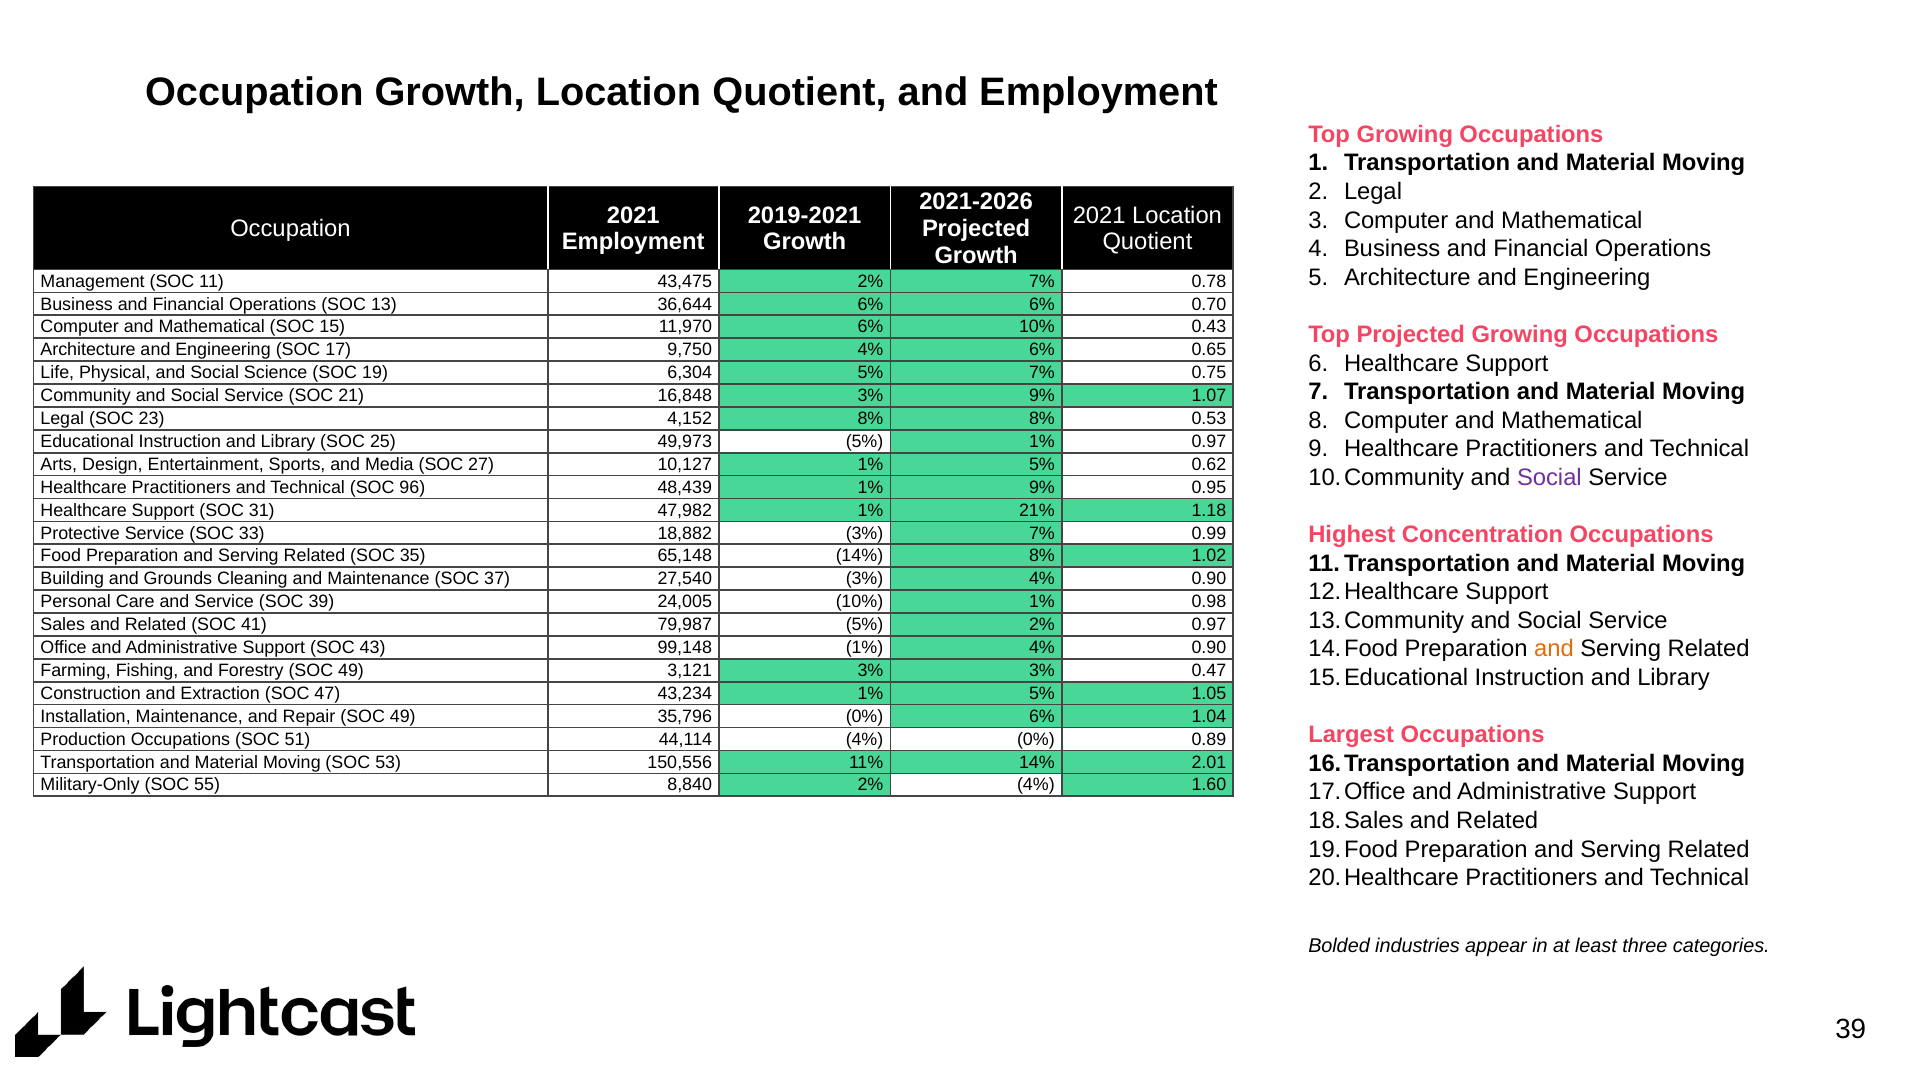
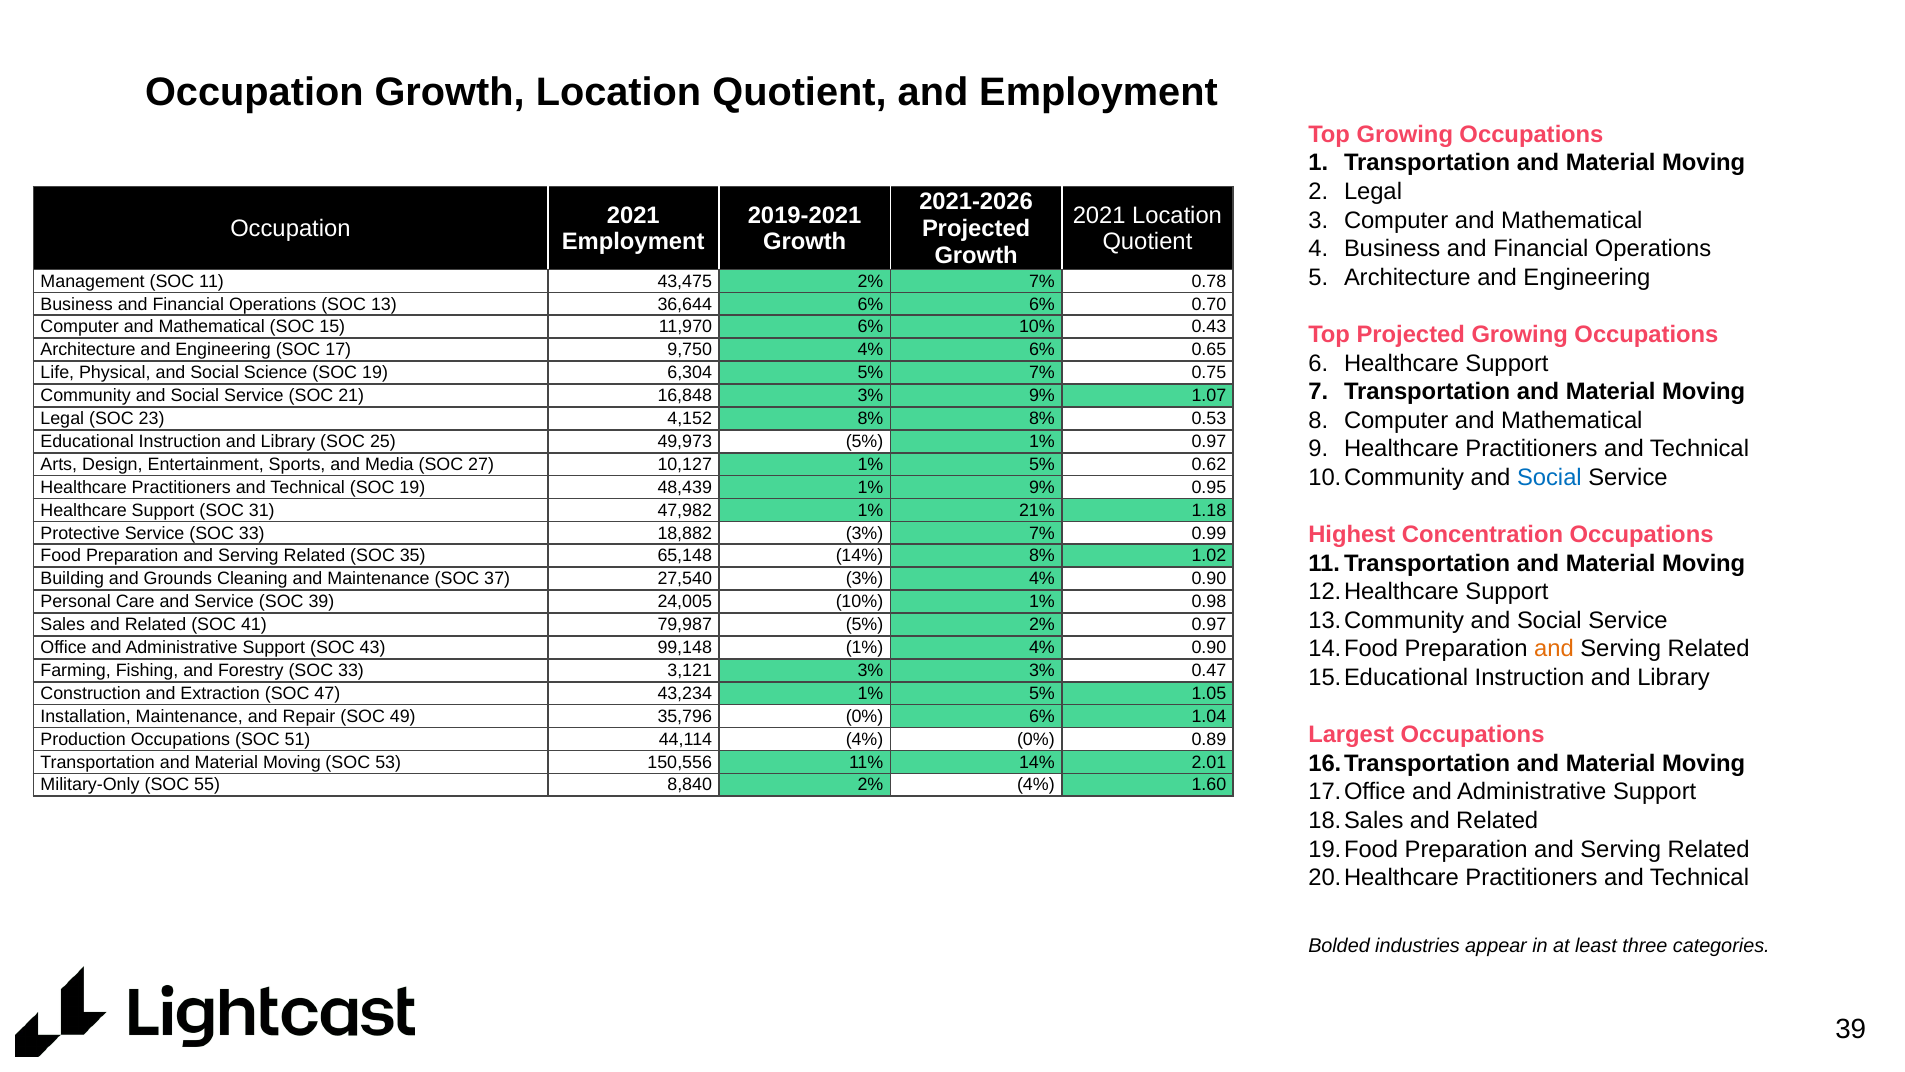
Social at (1549, 477) colour: purple -> blue
Technical SOC 96: 96 -> 19
Forestry SOC 49: 49 -> 33
